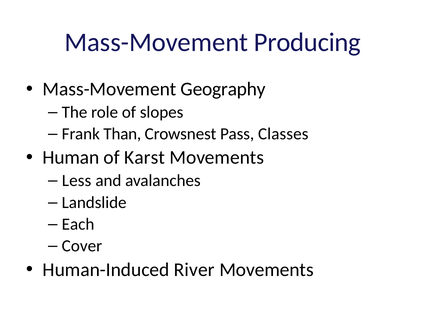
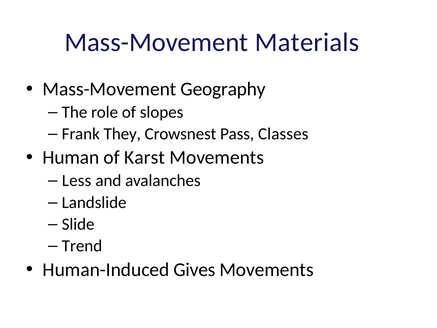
Producing: Producing -> Materials
Than: Than -> They
Each: Each -> Slide
Cover: Cover -> Trend
River: River -> Gives
